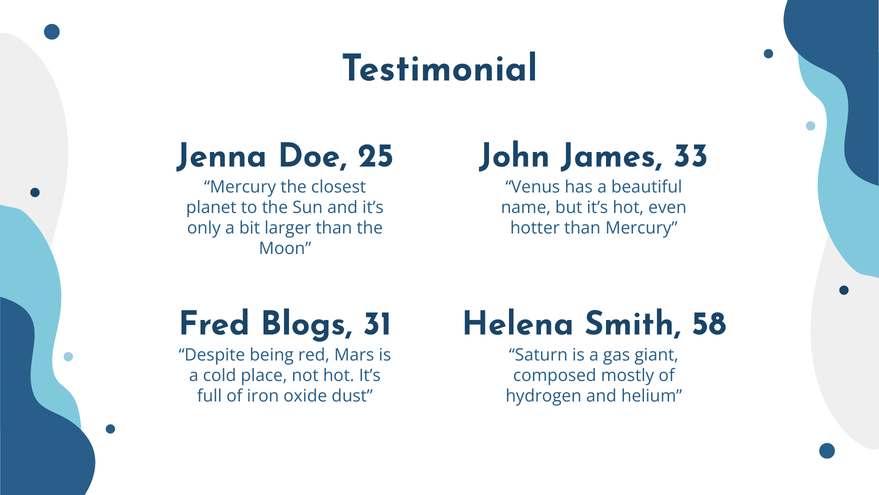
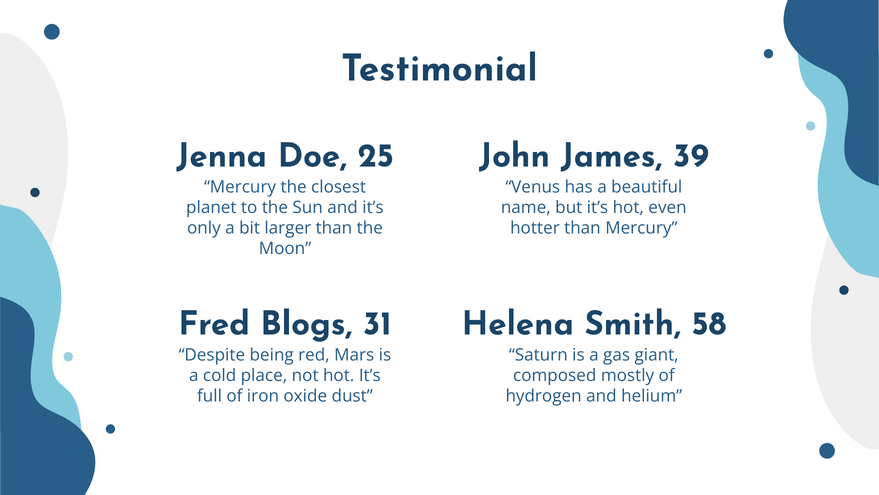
33: 33 -> 39
